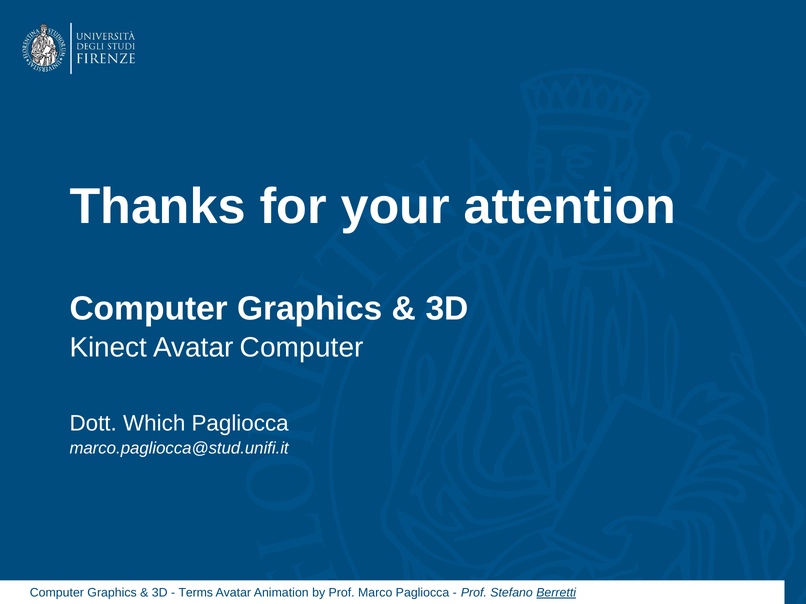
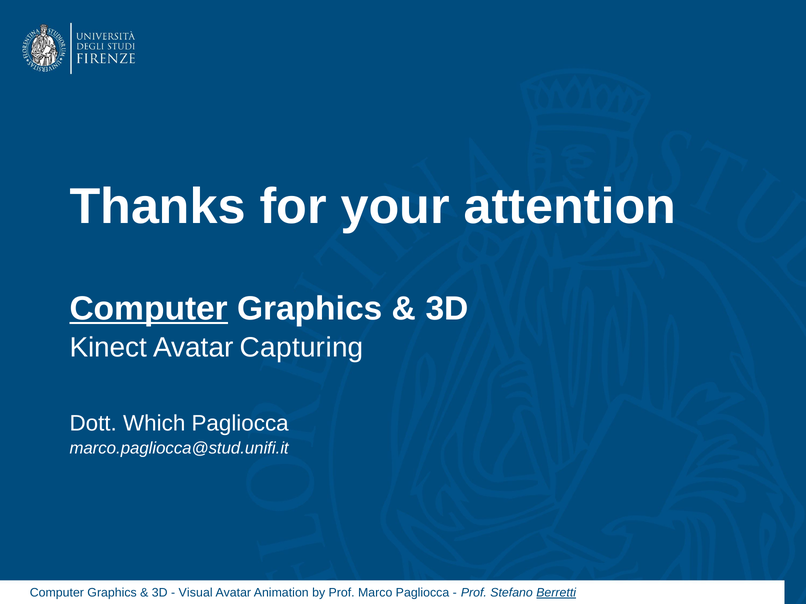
Computer at (149, 309) underline: none -> present
Avatar Computer: Computer -> Capturing
Terms: Terms -> Visual
